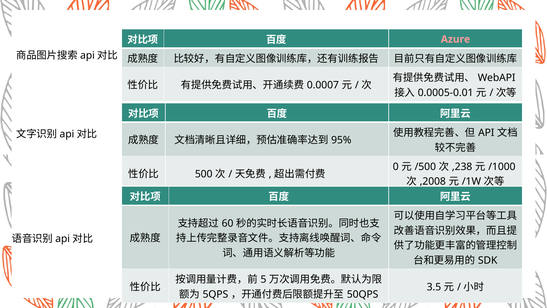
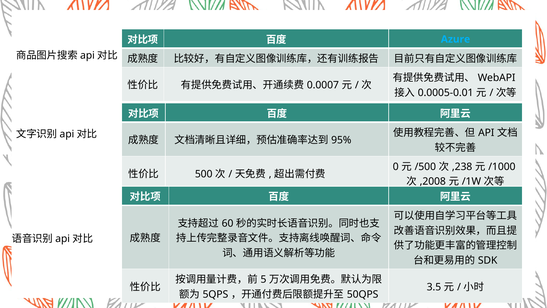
Azure colour: pink -> light blue
